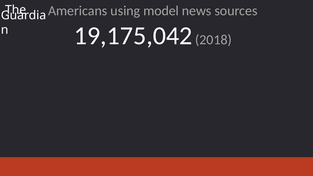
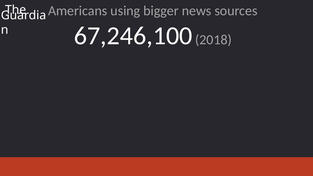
model: model -> bigger
19,175,042: 19,175,042 -> 67,246,100
